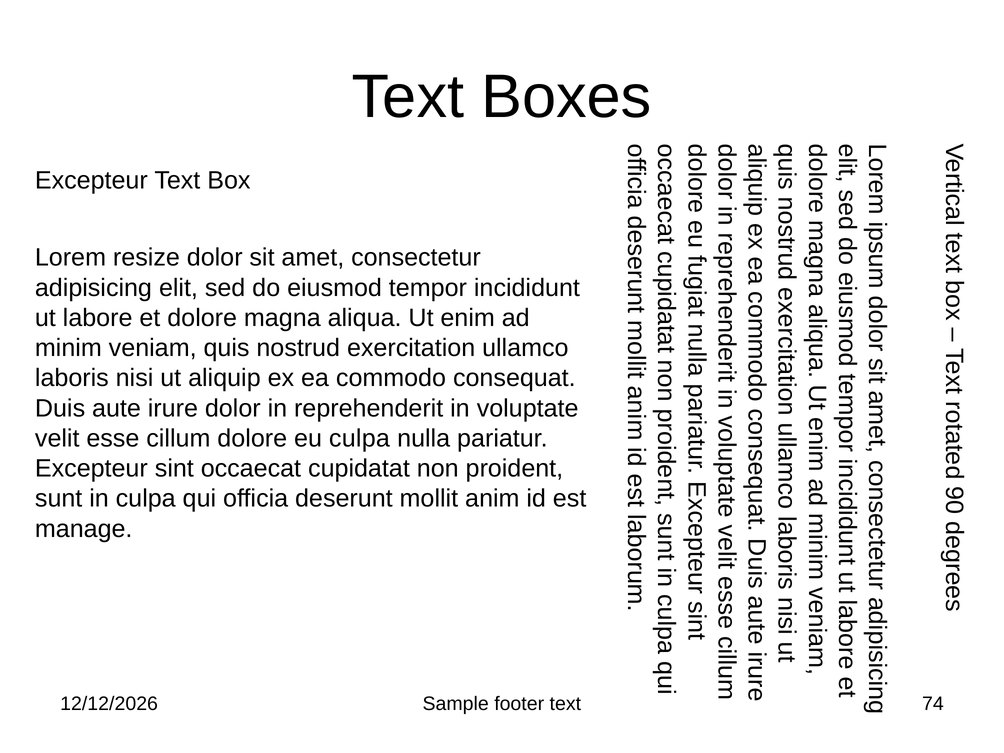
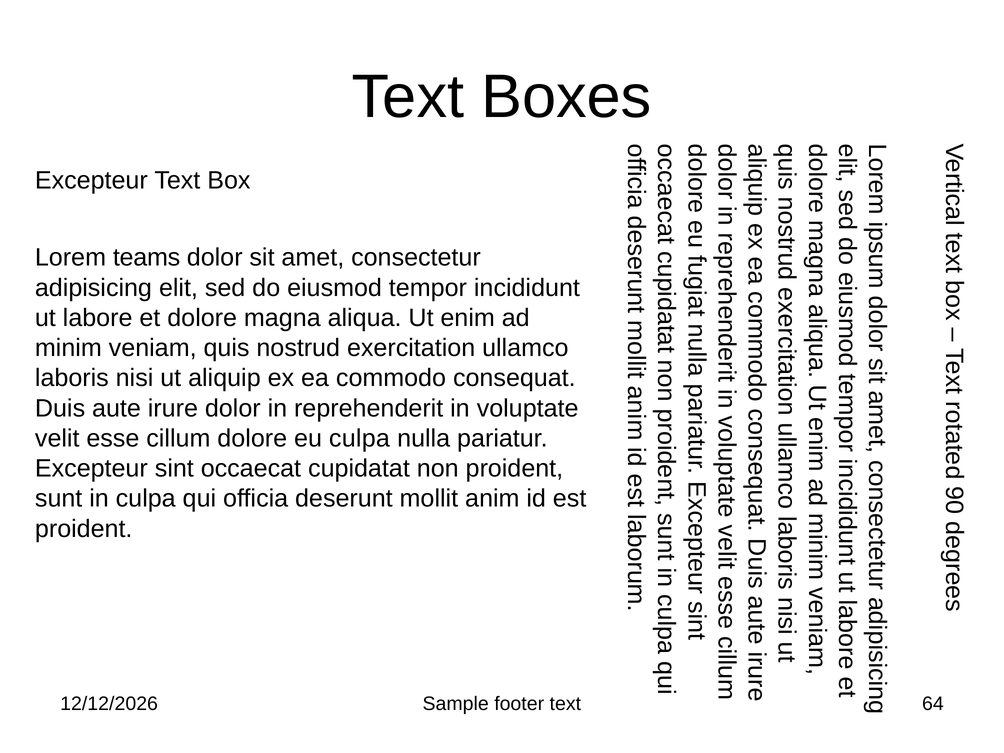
resize: resize -> teams
manage at (84, 529): manage -> proident
74: 74 -> 64
